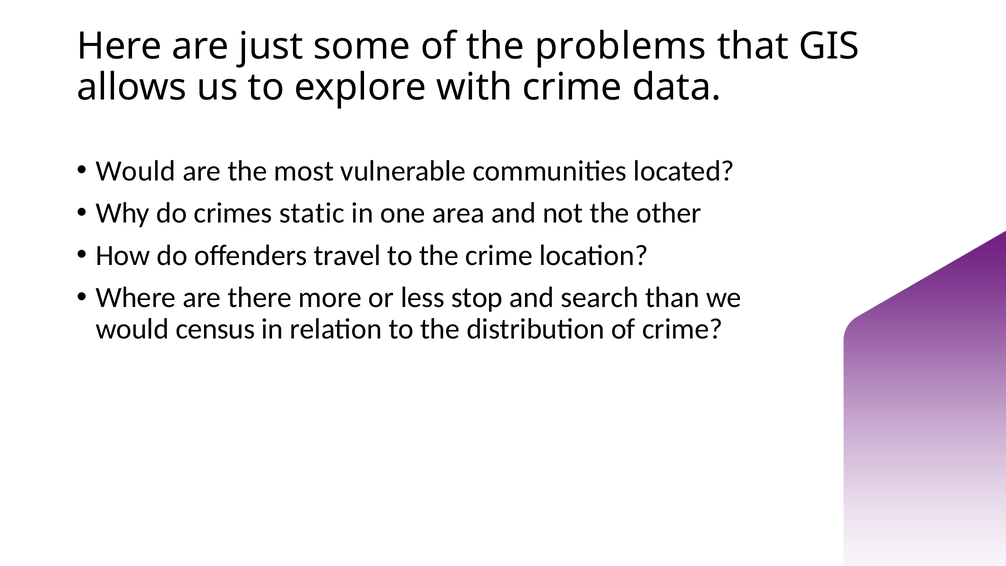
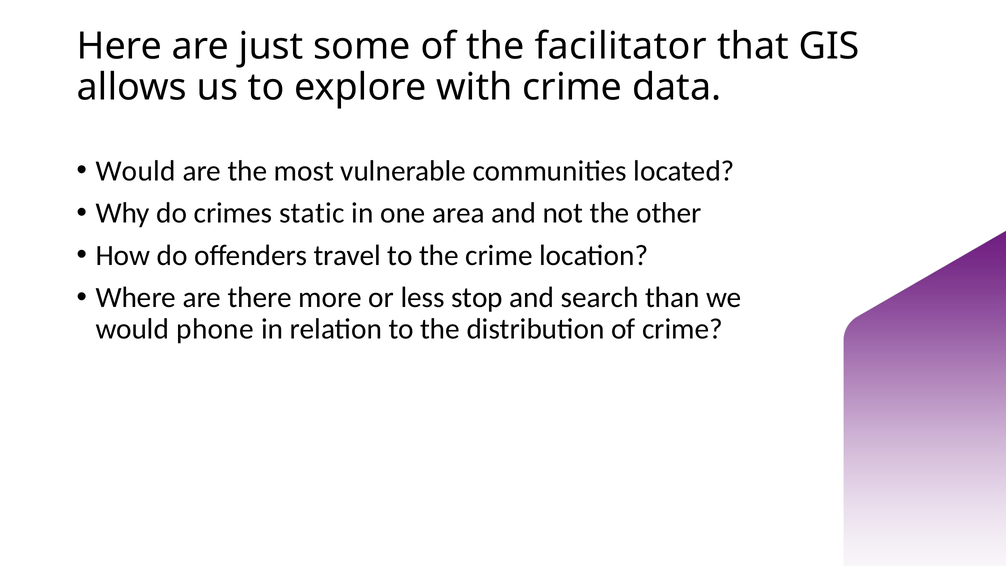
problems: problems -> facilitator
census: census -> phone
